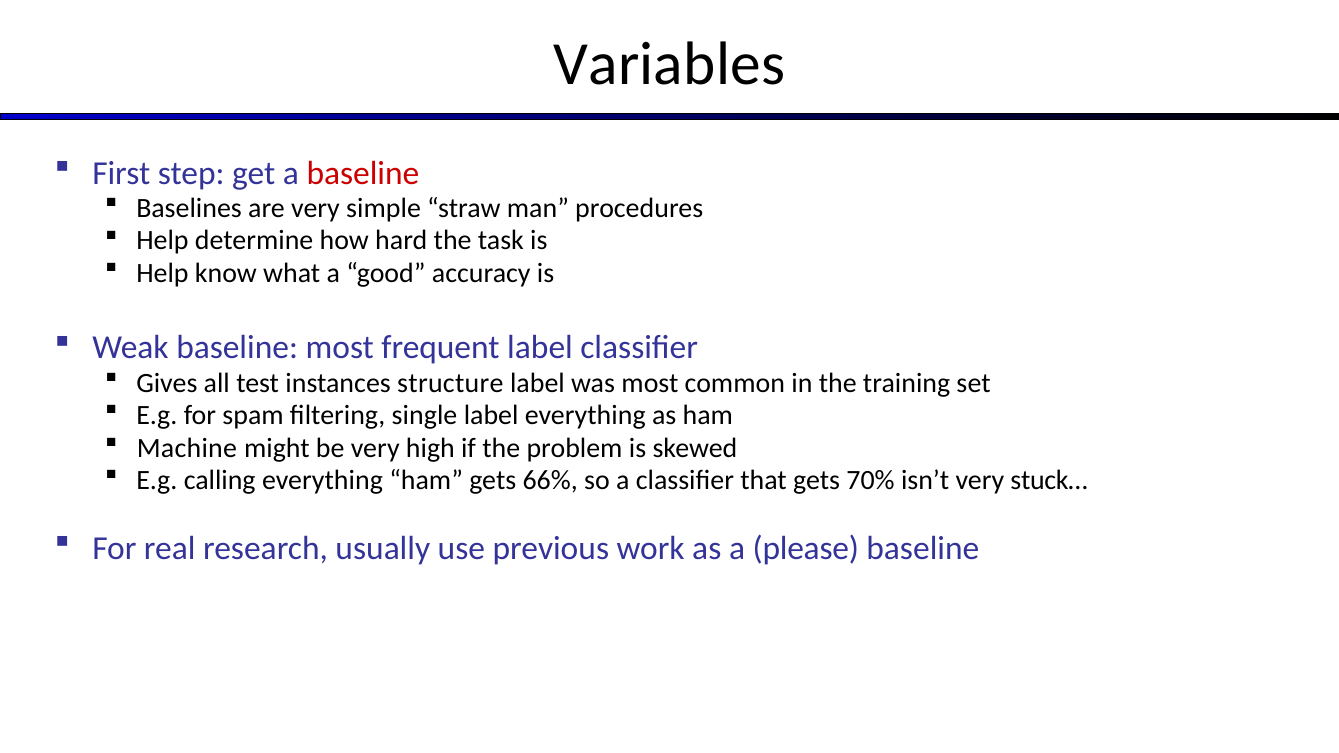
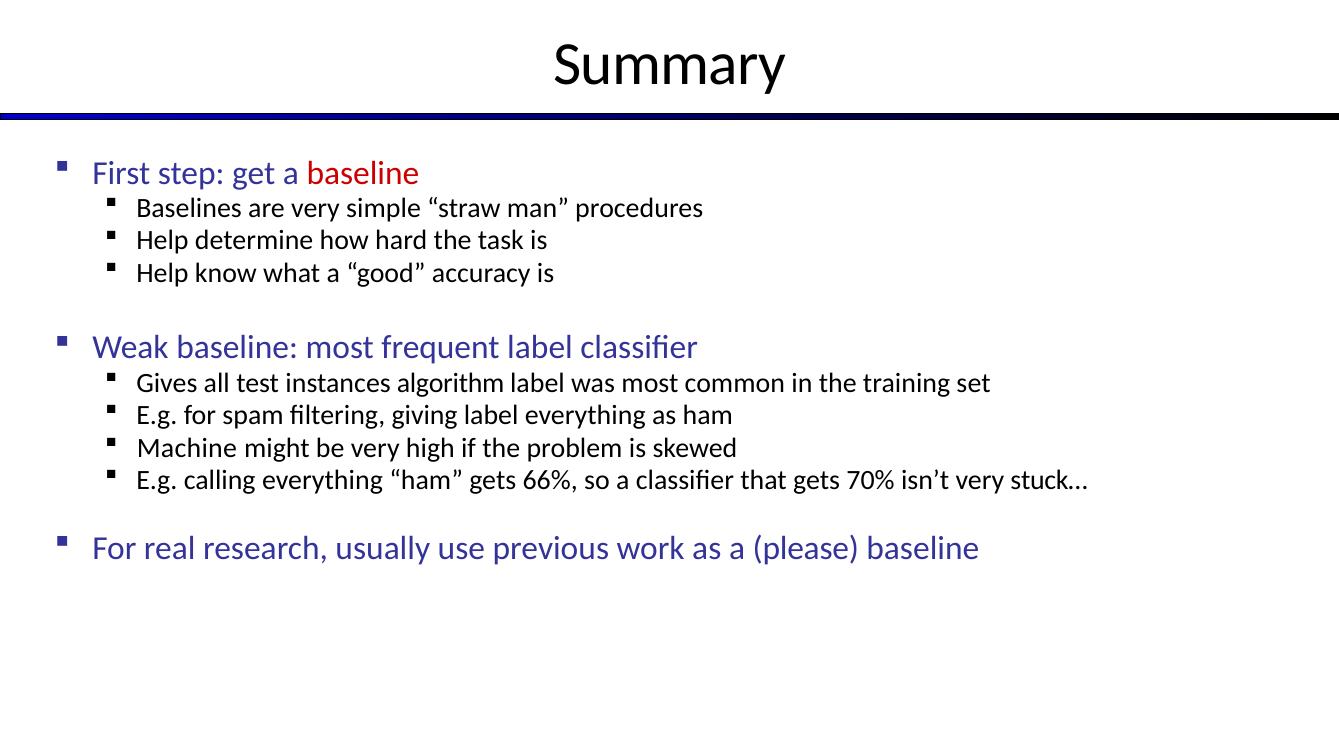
Variables: Variables -> Summary
structure: structure -> algorithm
single: single -> giving
